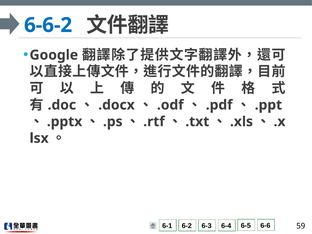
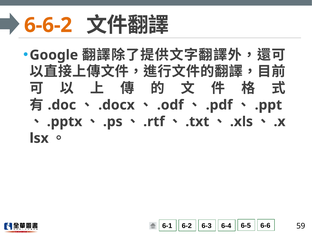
6-6-2 colour: blue -> orange
